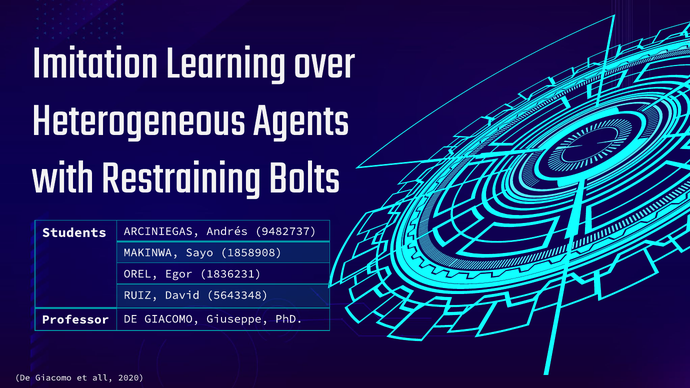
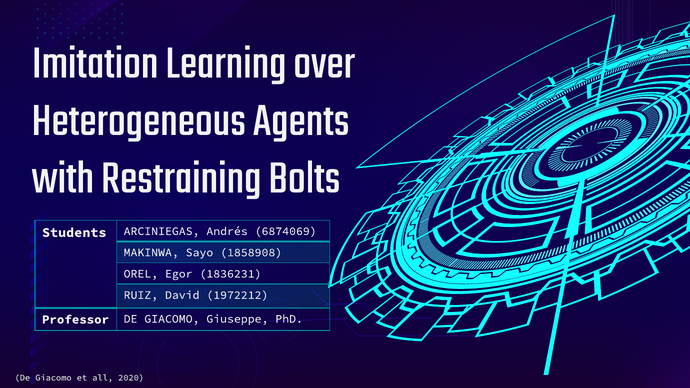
9482737: 9482737 -> 6874069
5643348: 5643348 -> 1972212
